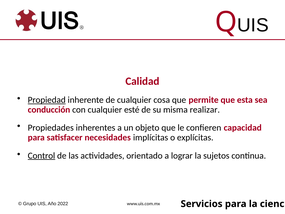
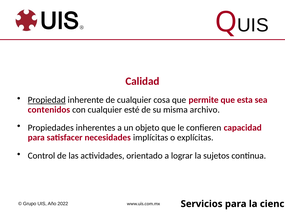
conducción: conducción -> contenidos
realizar: realizar -> archivo
Control underline: present -> none
